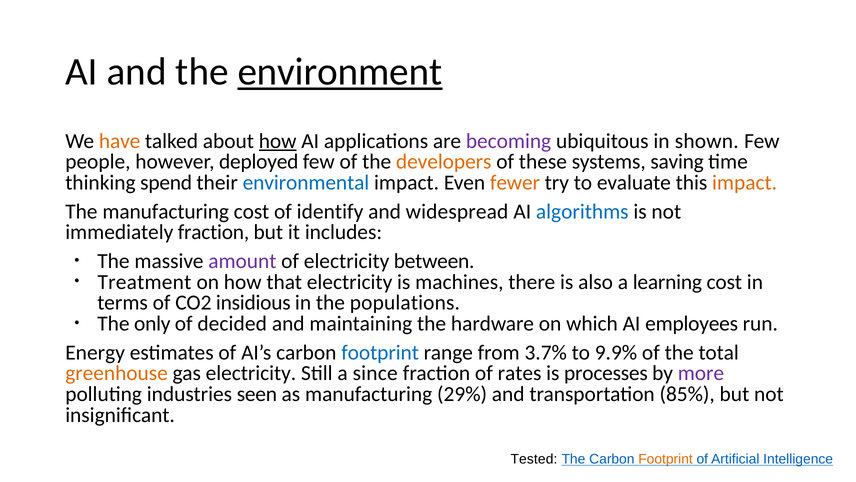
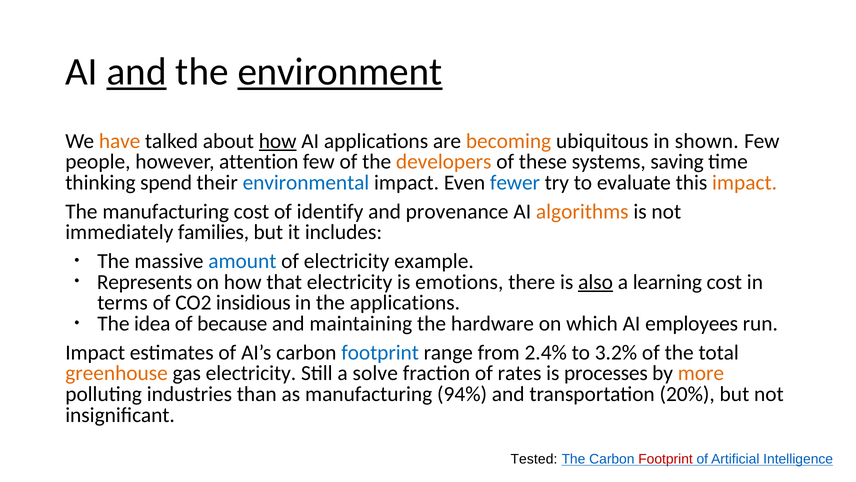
and at (137, 72) underline: none -> present
becoming colour: purple -> orange
deployed: deployed -> attention
fewer colour: orange -> blue
widespread: widespread -> provenance
algorithms colour: blue -> orange
immediately fraction: fraction -> families
amount colour: purple -> blue
between: between -> example
Treatment: Treatment -> Represents
machines: machines -> emotions
also underline: none -> present
the populations: populations -> applications
only: only -> idea
decided: decided -> because
Energy at (95, 352): Energy -> Impact
3.7%: 3.7% -> 2.4%
9.9%: 9.9% -> 3.2%
since: since -> solve
more colour: purple -> orange
seen: seen -> than
29%: 29% -> 94%
85%: 85% -> 20%
Footprint at (666, 459) colour: orange -> red
